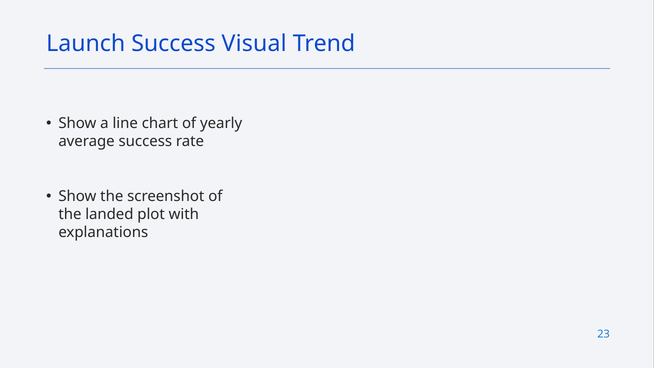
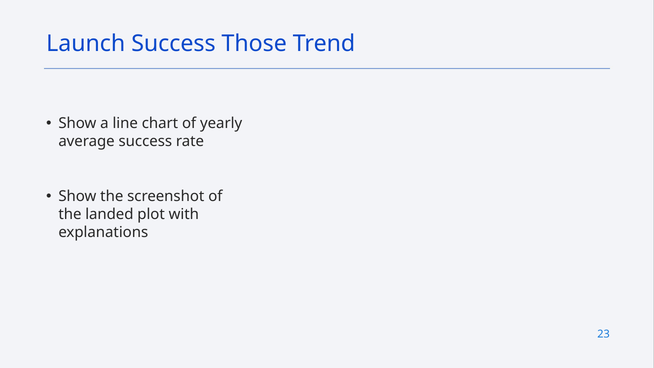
Visual: Visual -> Those
